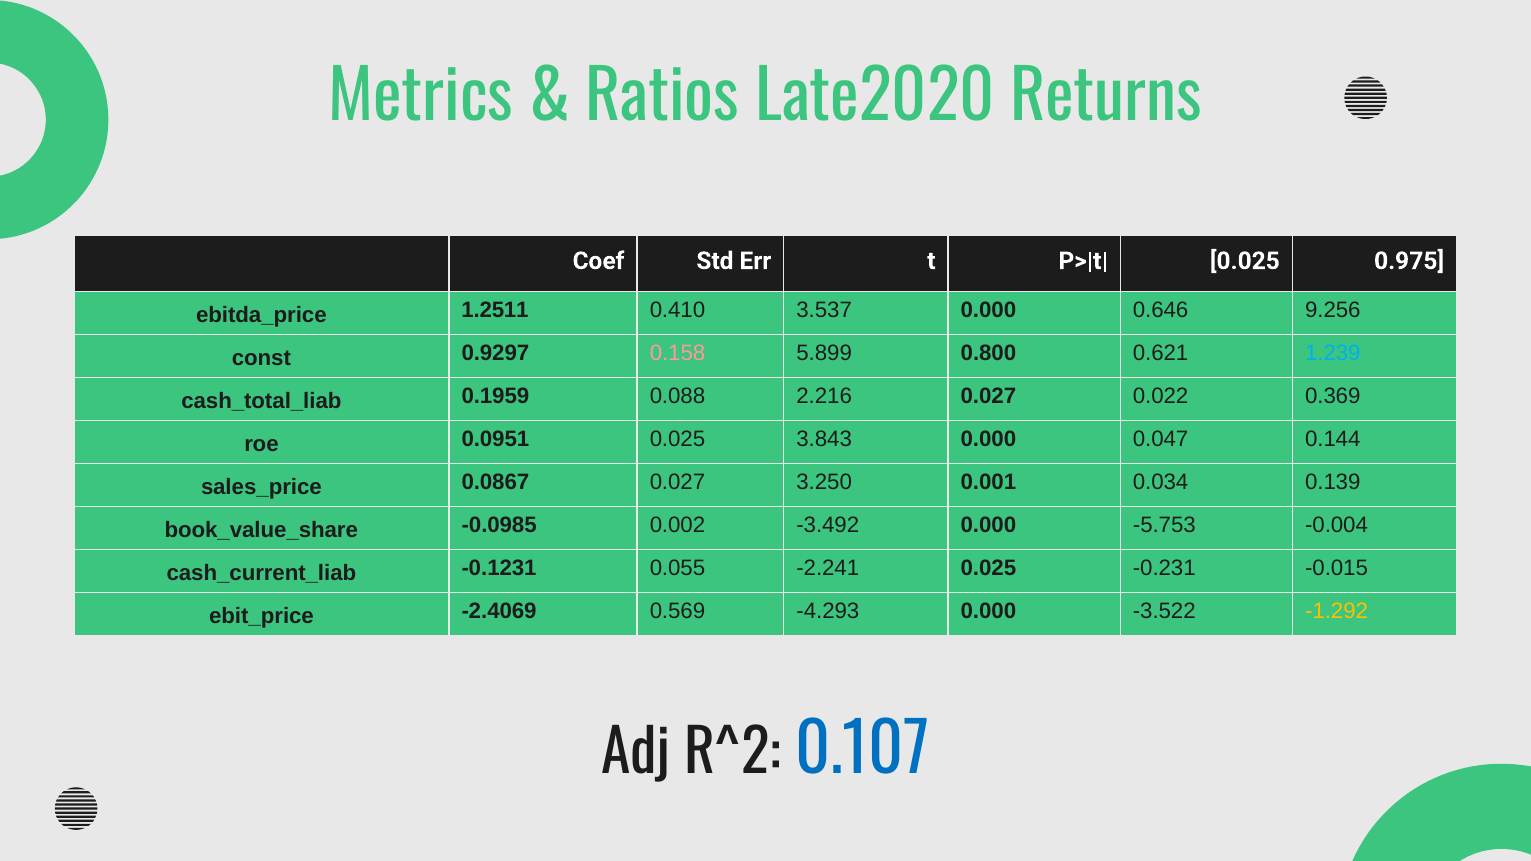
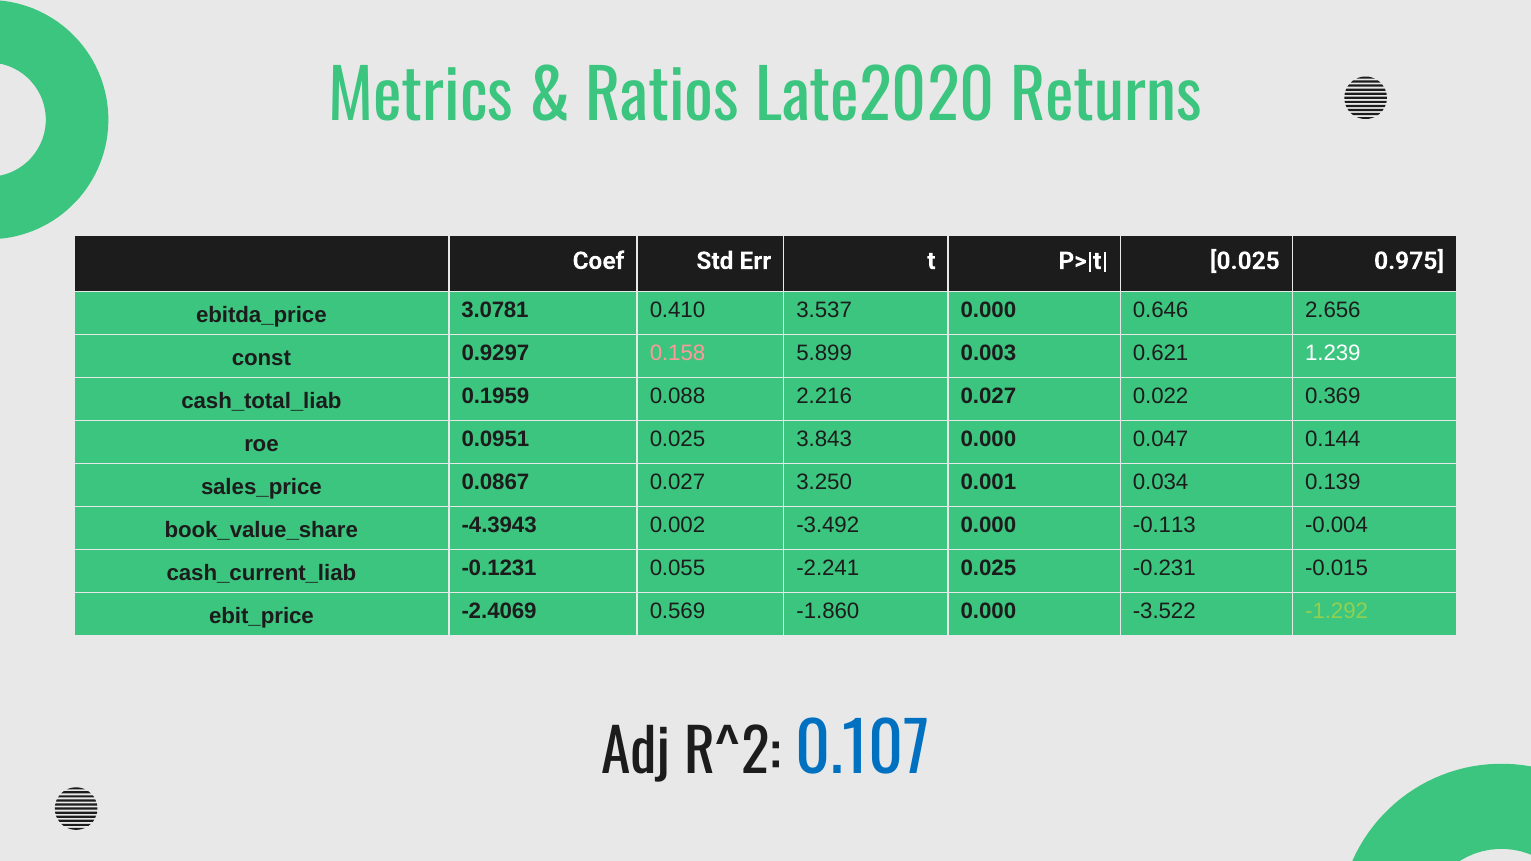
1.2511: 1.2511 -> 3.0781
9.256: 9.256 -> 2.656
0.800: 0.800 -> 0.003
1.239 colour: light blue -> white
-0.0985: -0.0985 -> -4.3943
-5.753: -5.753 -> -0.113
-4.293: -4.293 -> -1.860
-1.292 colour: yellow -> light green
